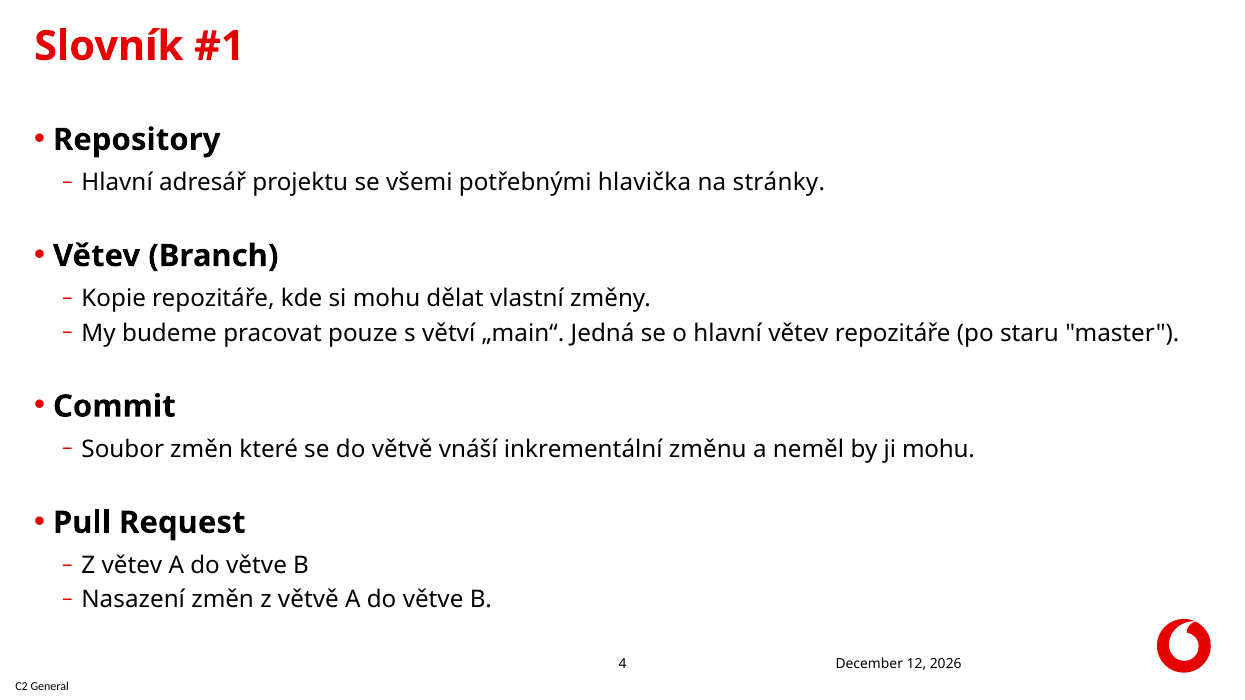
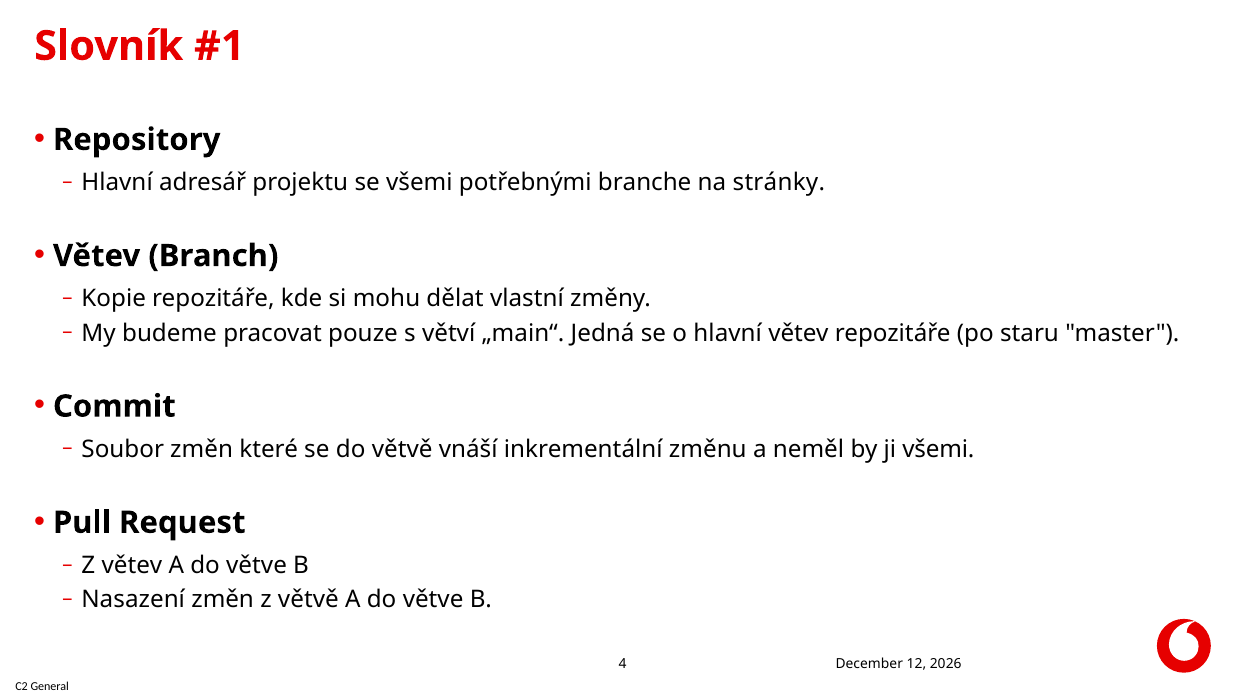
hlavička: hlavička -> branche
ji mohu: mohu -> všemi
